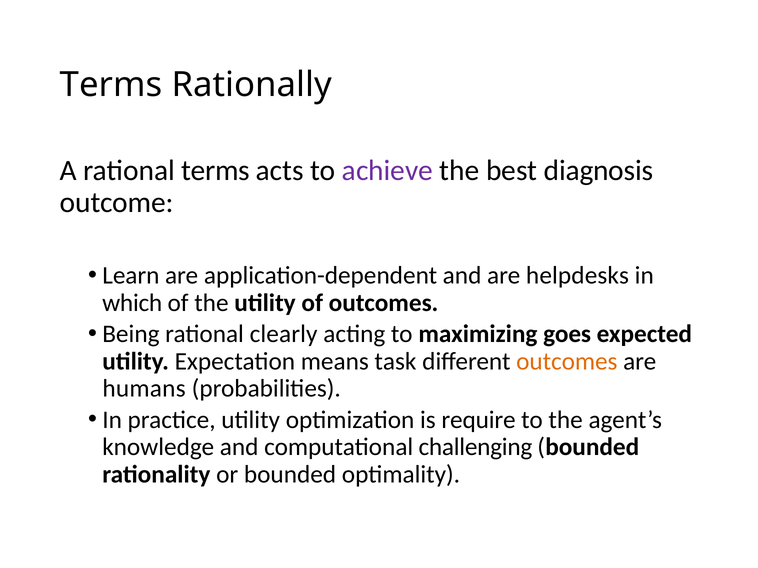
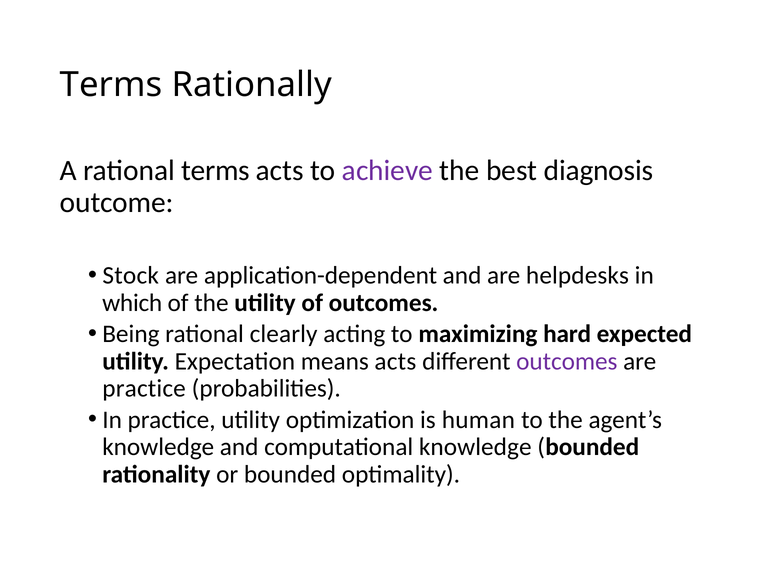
Learn: Learn -> Stock
goes: goes -> hard
means task: task -> acts
outcomes at (567, 362) colour: orange -> purple
humans at (144, 389): humans -> practice
require: require -> human
computational challenging: challenging -> knowledge
